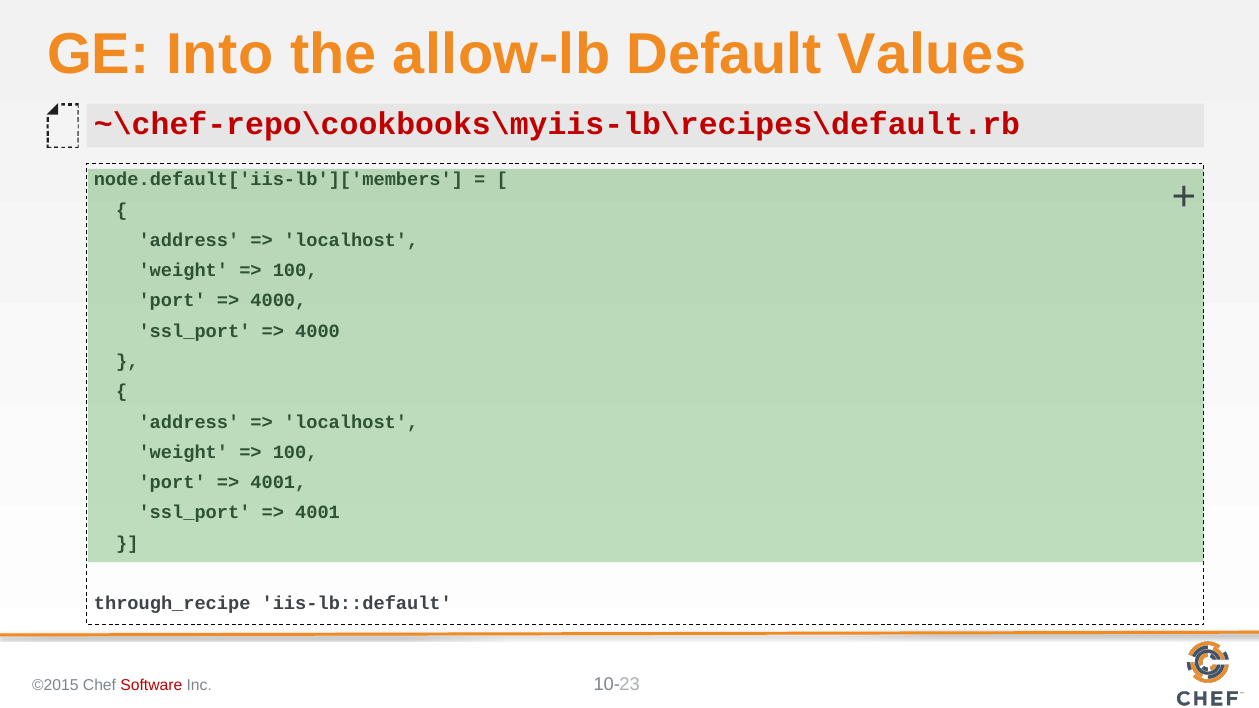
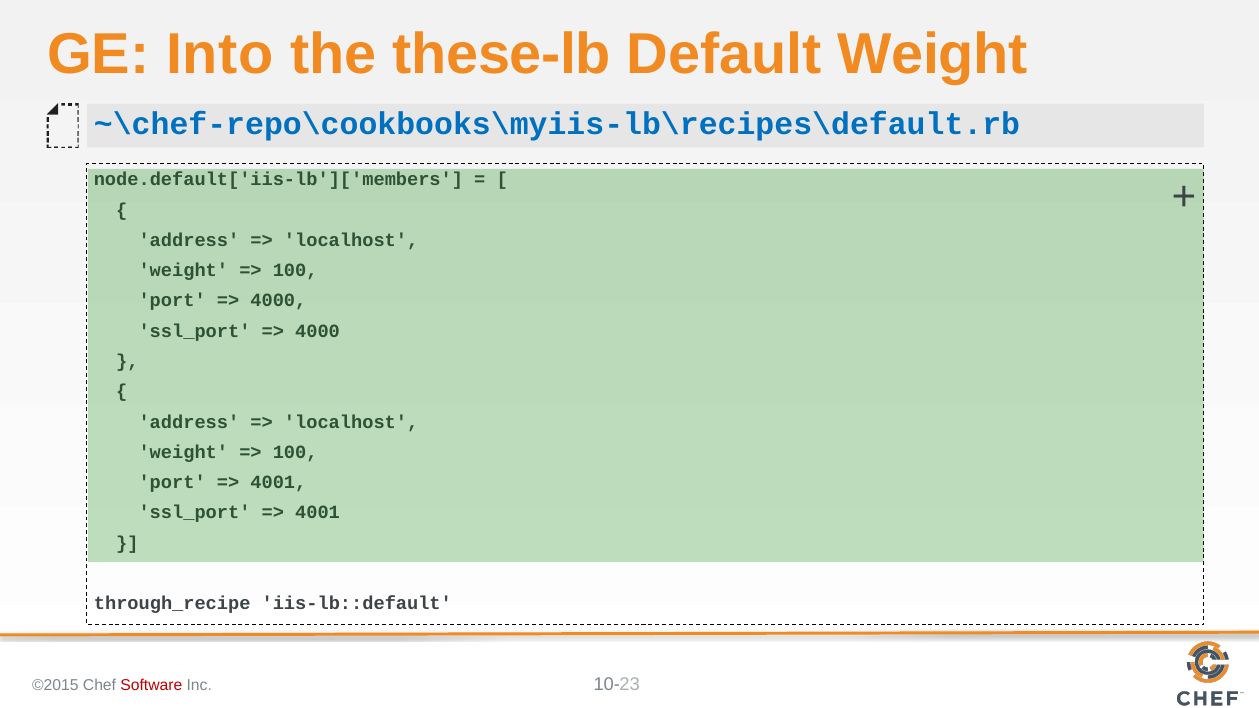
allow-lb: allow-lb -> these-lb
Default Values: Values -> Weight
~\chef-repo\cookbooks\myiis-lb\recipes\default.rb colour: red -> blue
